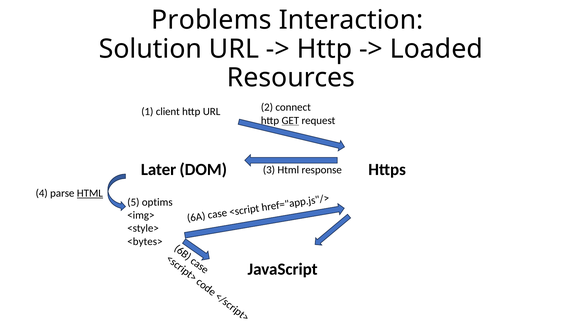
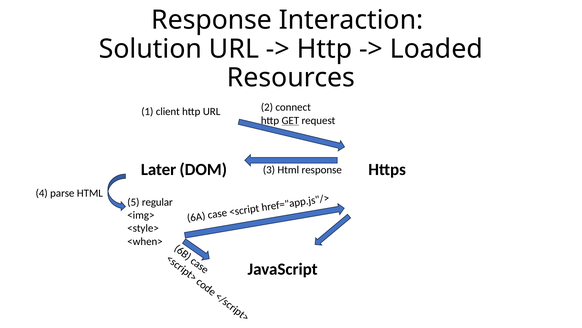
Problems at (211, 20): Problems -> Response
HTML at (90, 193) underline: present -> none
optims: optims -> regular
<bytes>: <bytes> -> <when>
